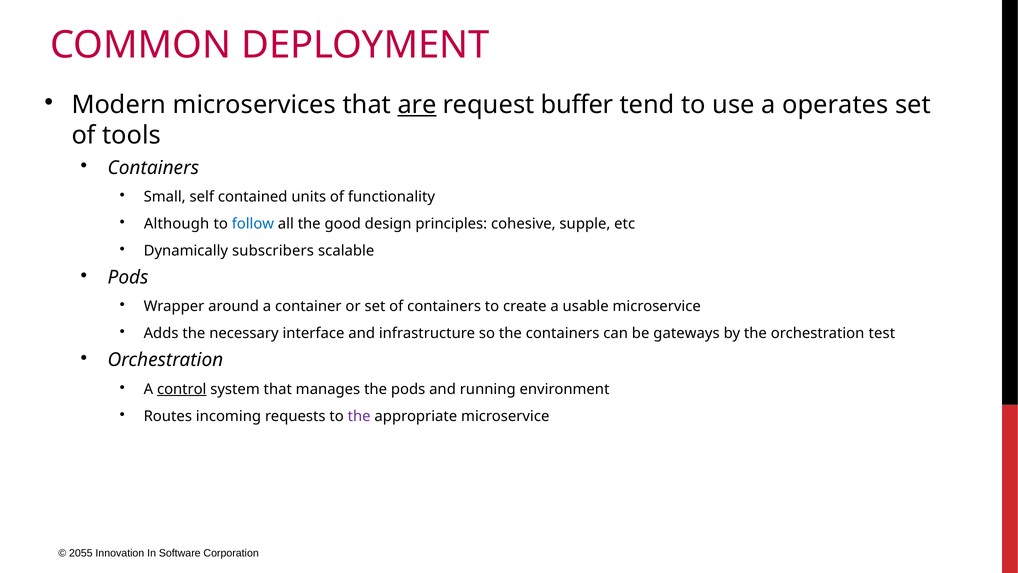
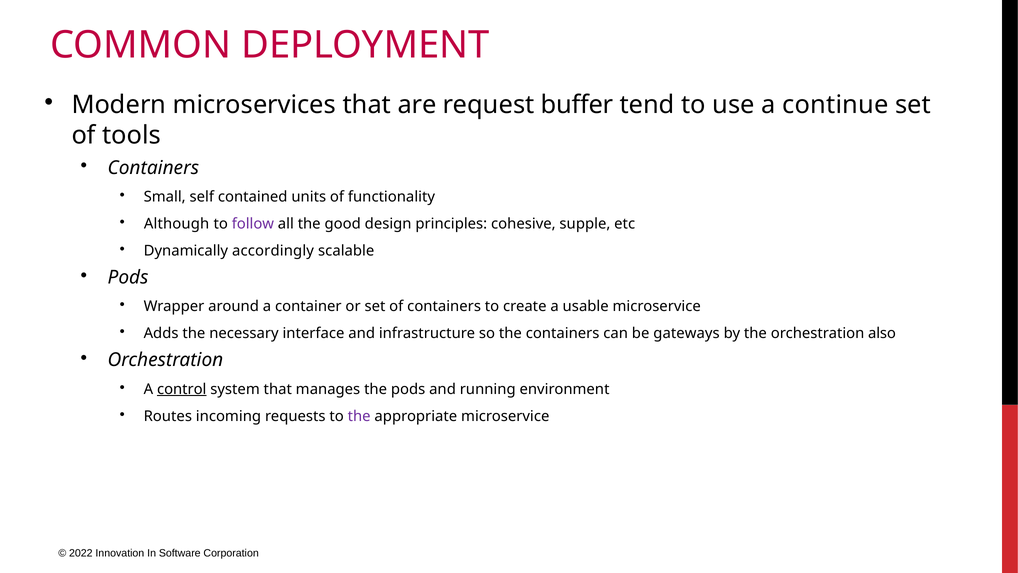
are underline: present -> none
operates: operates -> continue
follow colour: blue -> purple
subscribers: subscribers -> accordingly
test: test -> also
2055: 2055 -> 2022
